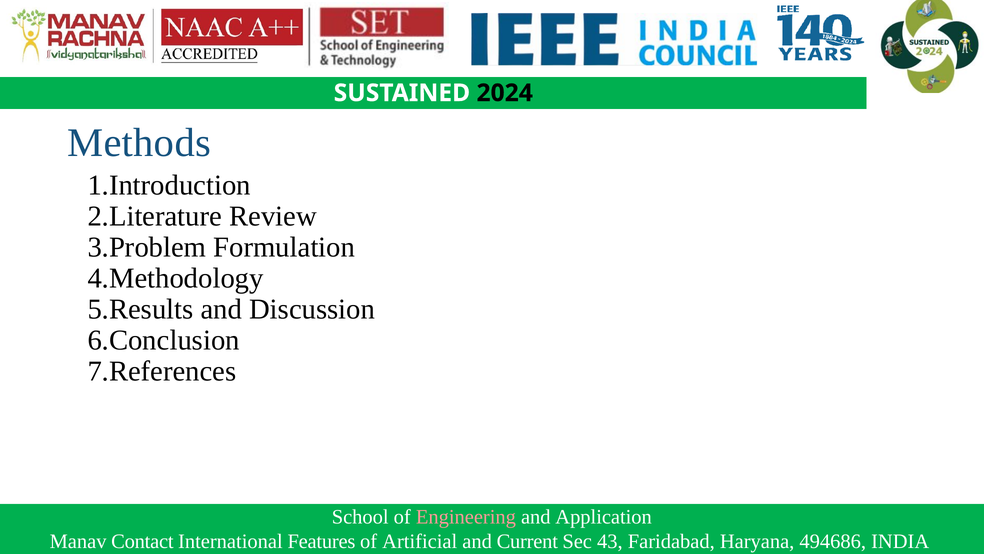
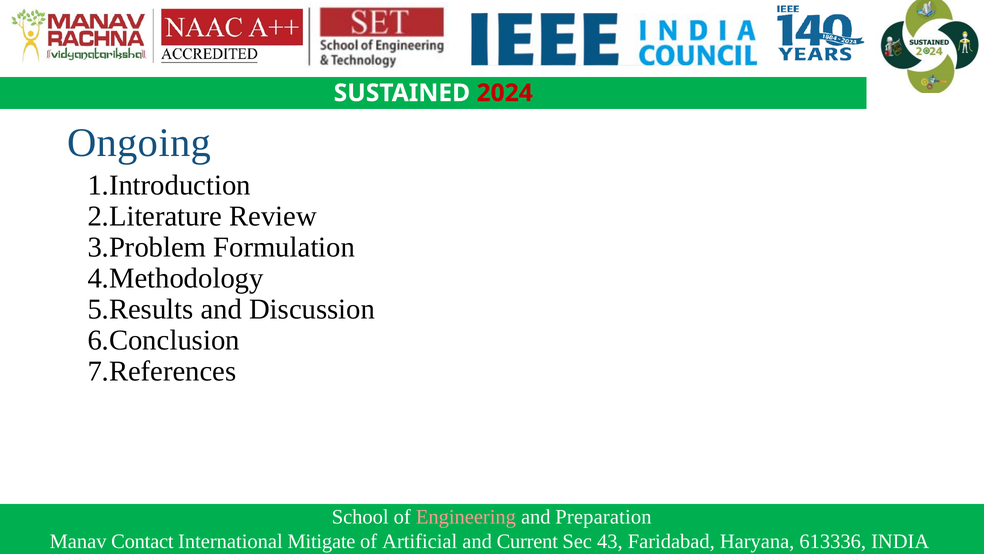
2024 colour: black -> red
Methods: Methods -> Ongoing
Application: Application -> Preparation
Features: Features -> Mitigate
494686: 494686 -> 613336
